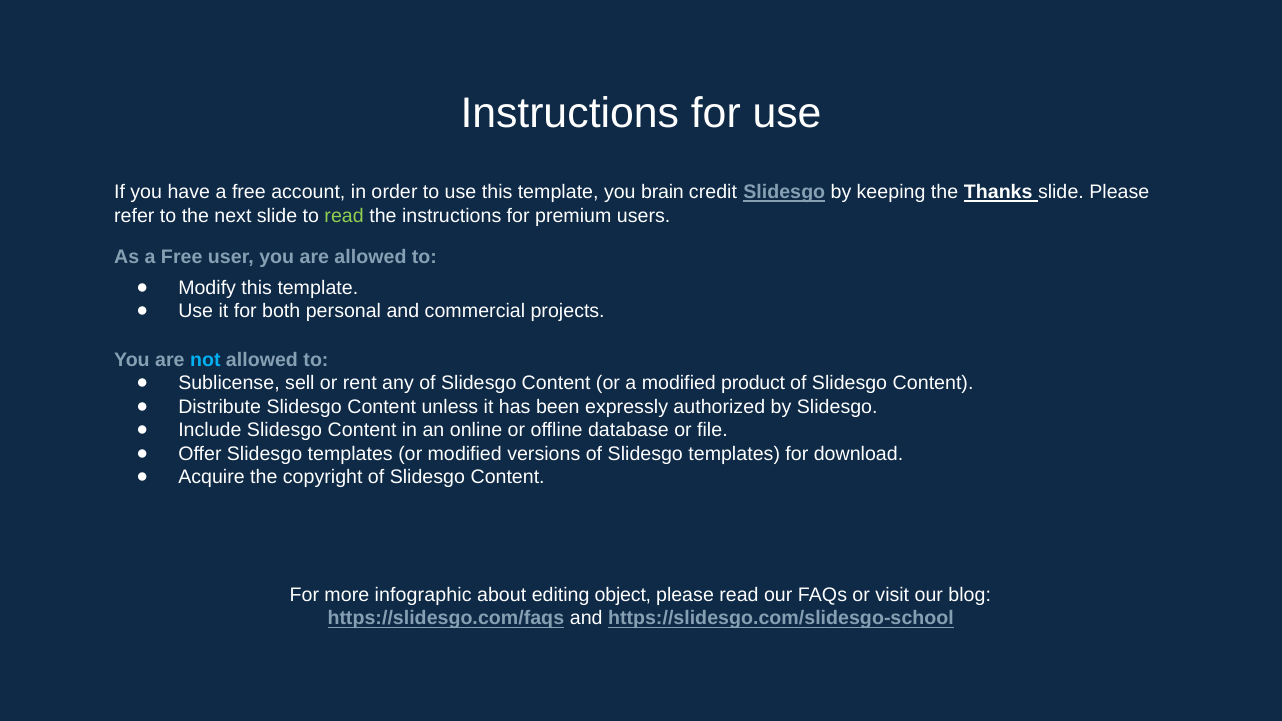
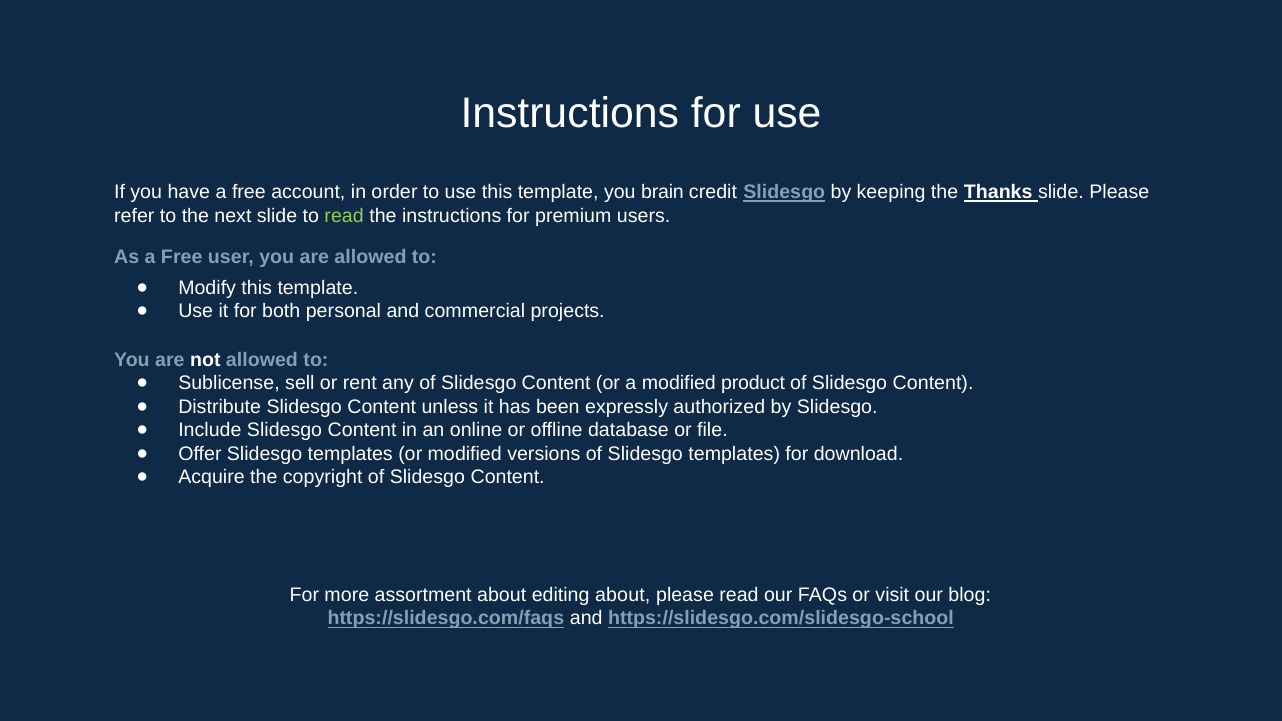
not colour: light blue -> white
infographic: infographic -> assortment
editing object: object -> about
